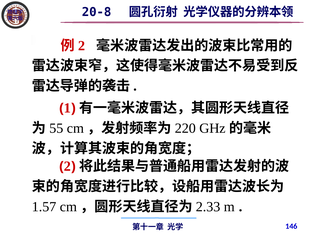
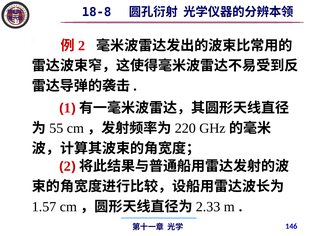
20-8: 20-8 -> 18-8
